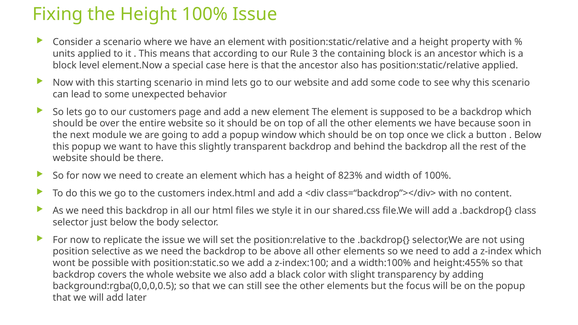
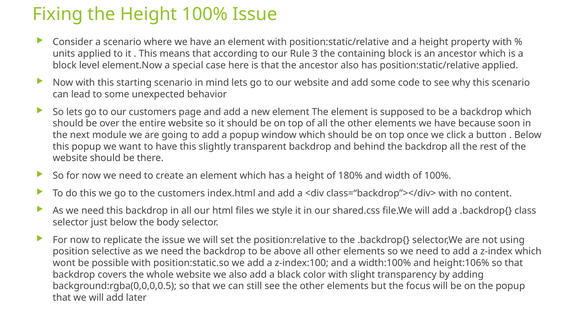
823%: 823% -> 180%
height:455%: height:455% -> height:106%
